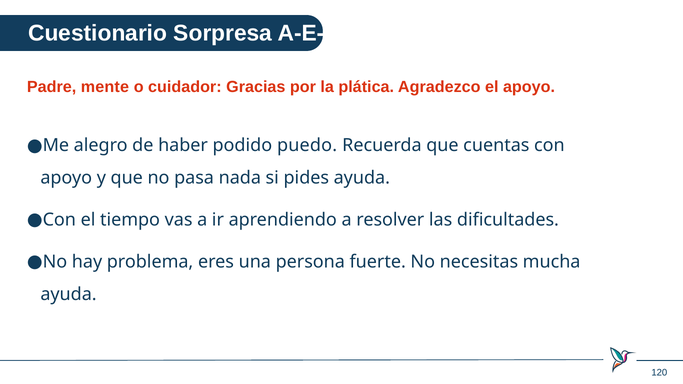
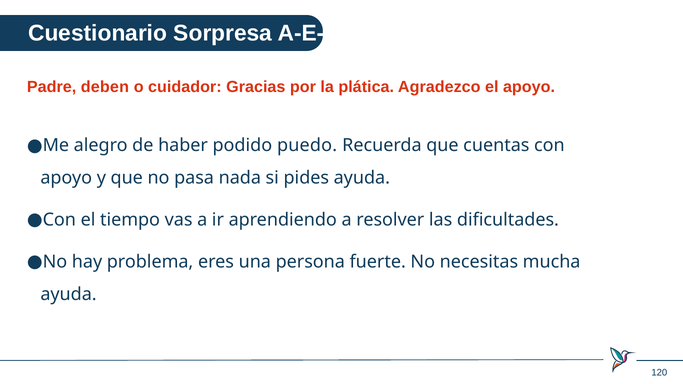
mente: mente -> deben
